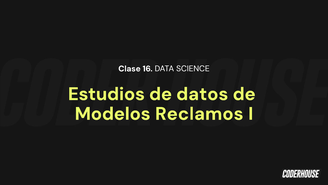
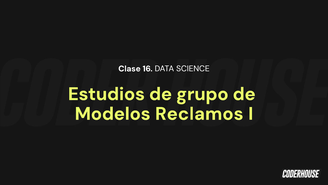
datos: datos -> grupo
